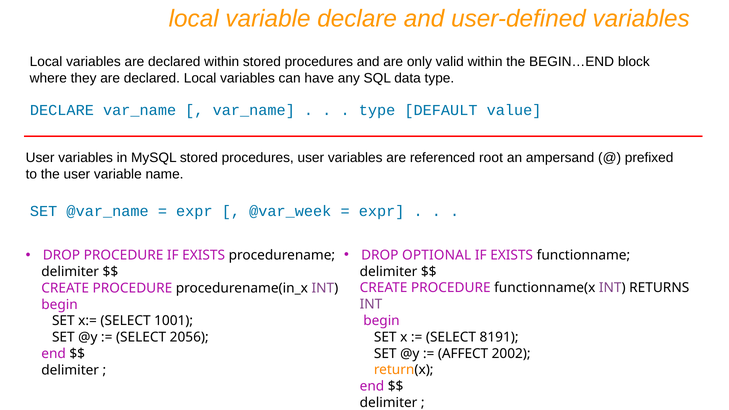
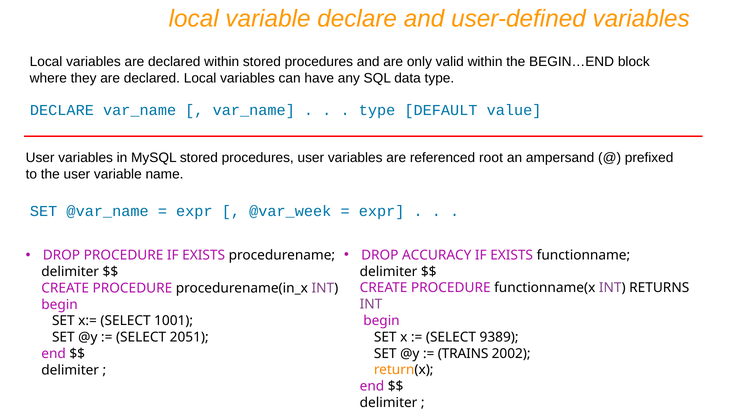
OPTIONAL: OPTIONAL -> ACCURACY
8191: 8191 -> 9389
2056: 2056 -> 2051
AFFECT: AFFECT -> TRAINS
